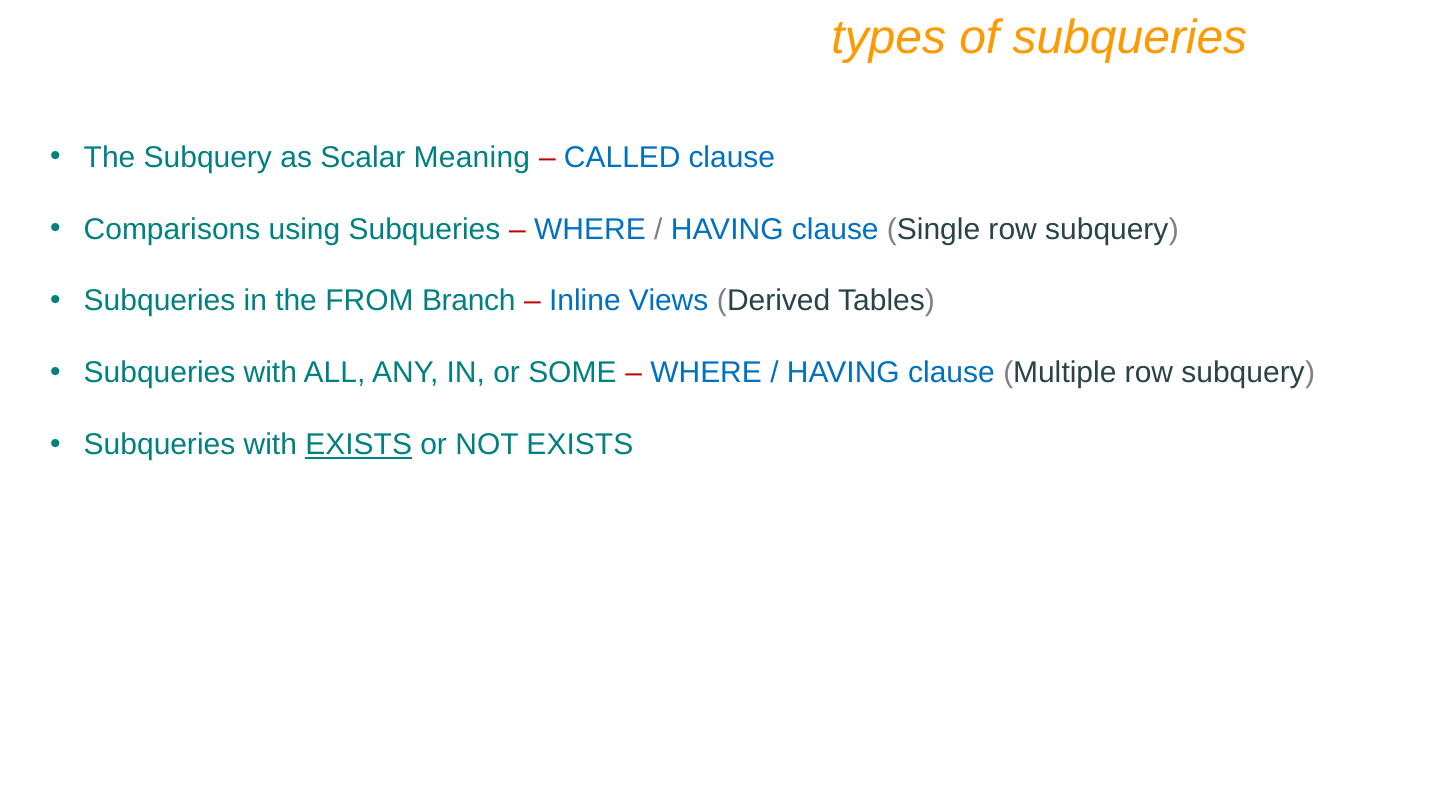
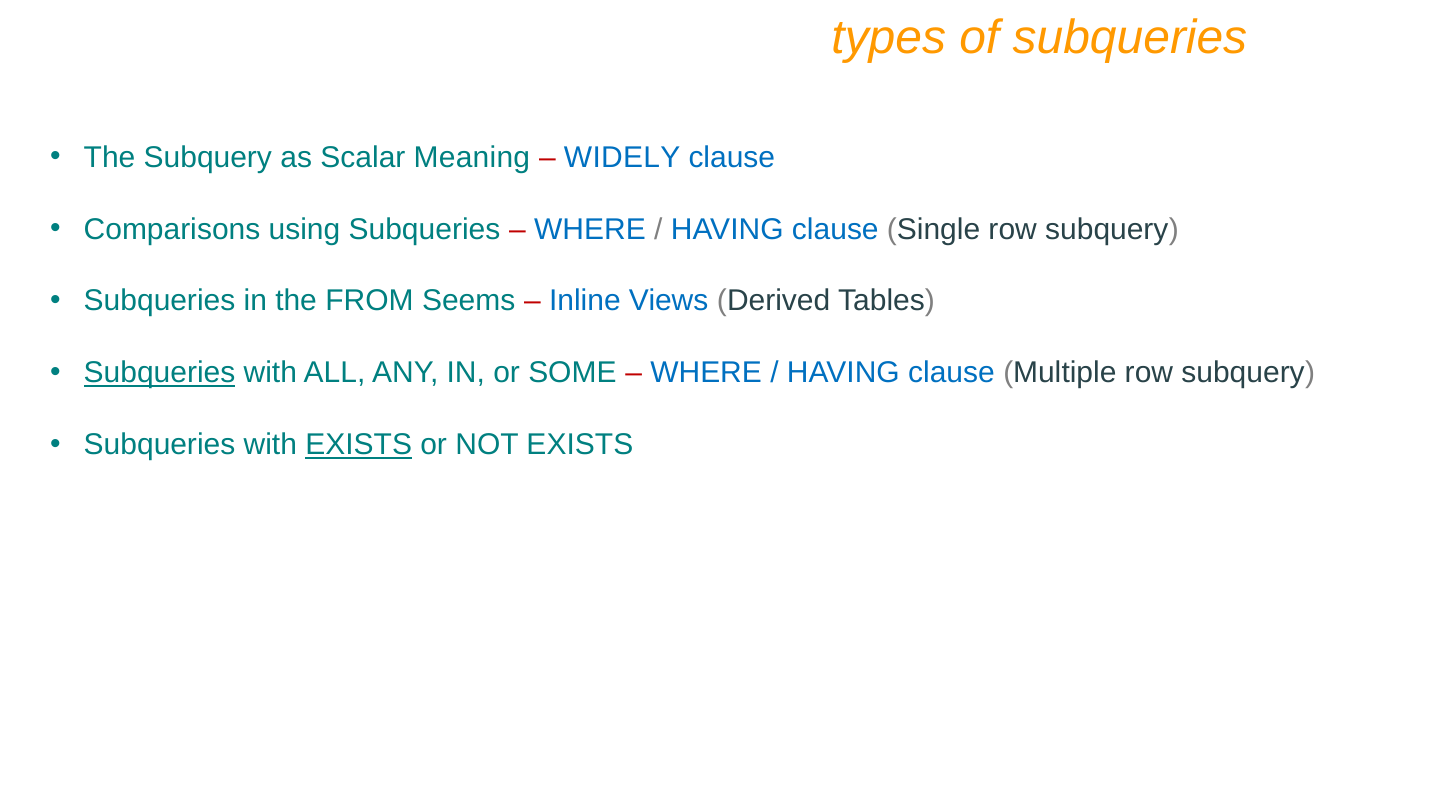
CALLED: CALLED -> WIDELY
Branch: Branch -> Seems
Subqueries at (160, 373) underline: none -> present
